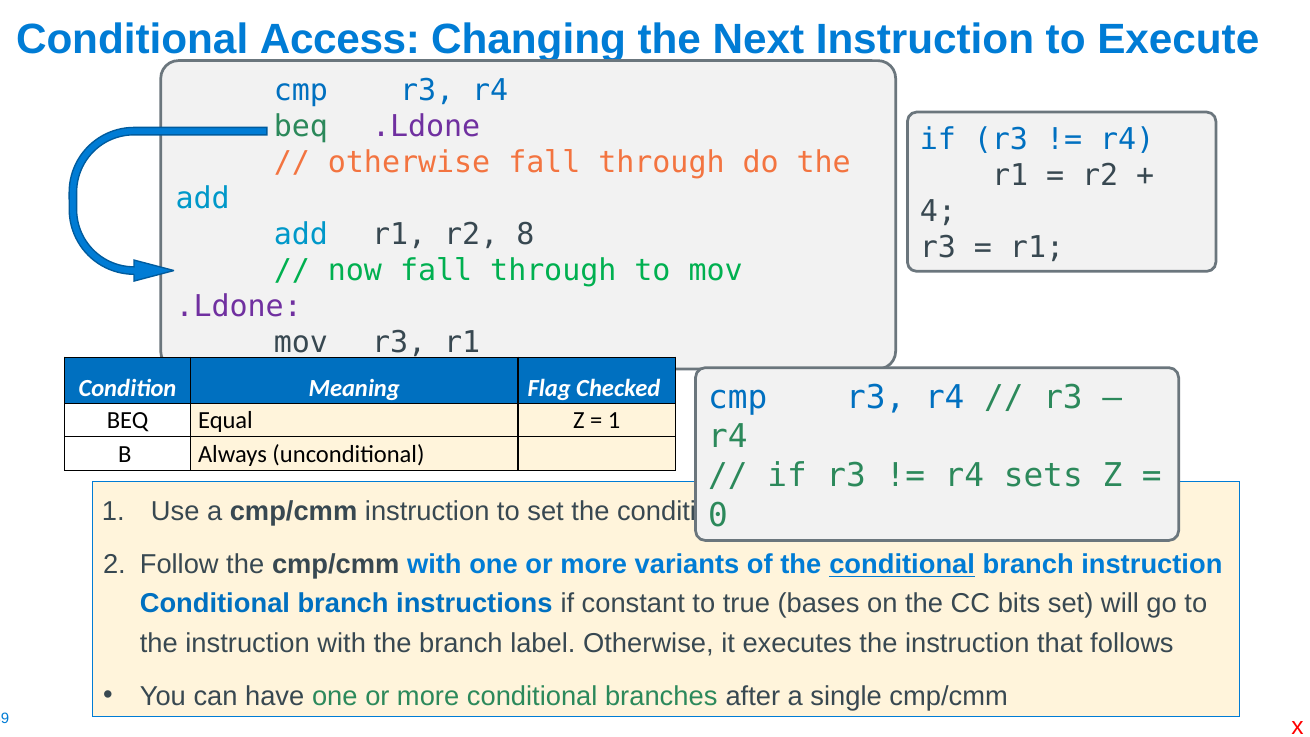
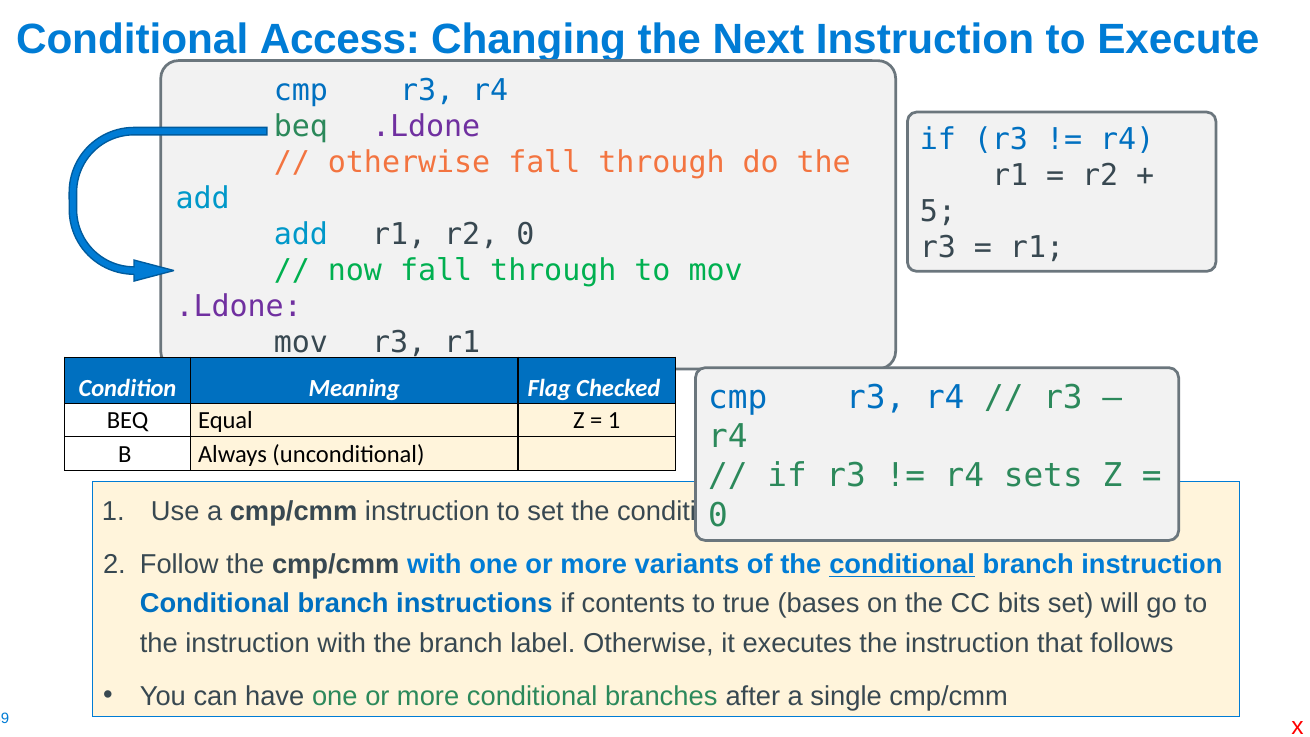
4: 4 -> 5
r2 8: 8 -> 0
constant: constant -> contents
